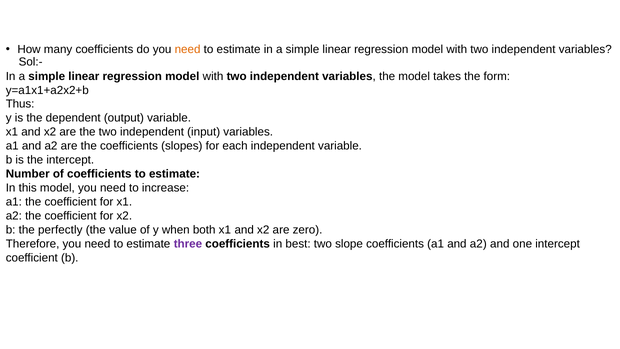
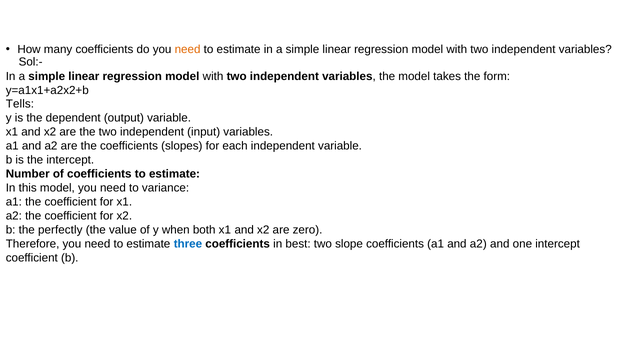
Thus: Thus -> Tells
increase: increase -> variance
three colour: purple -> blue
